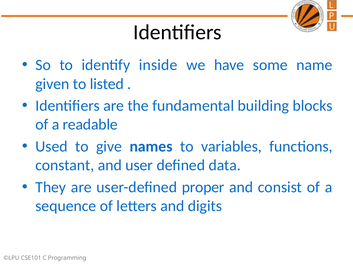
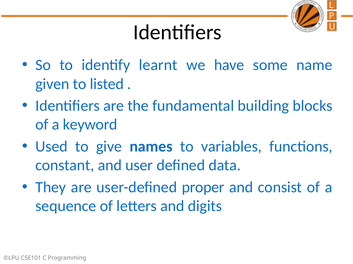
inside: inside -> learnt
readable: readable -> keyword
